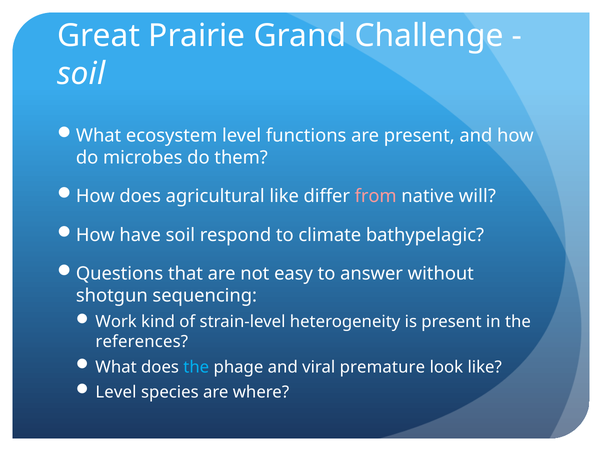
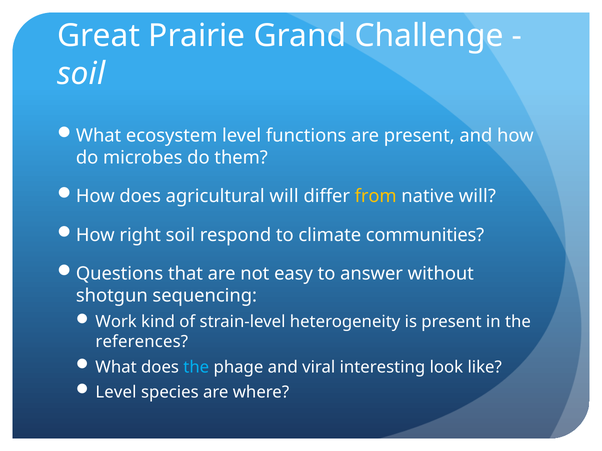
agricultural like: like -> will
from colour: pink -> yellow
have: have -> right
bathypelagic: bathypelagic -> communities
premature: premature -> interesting
